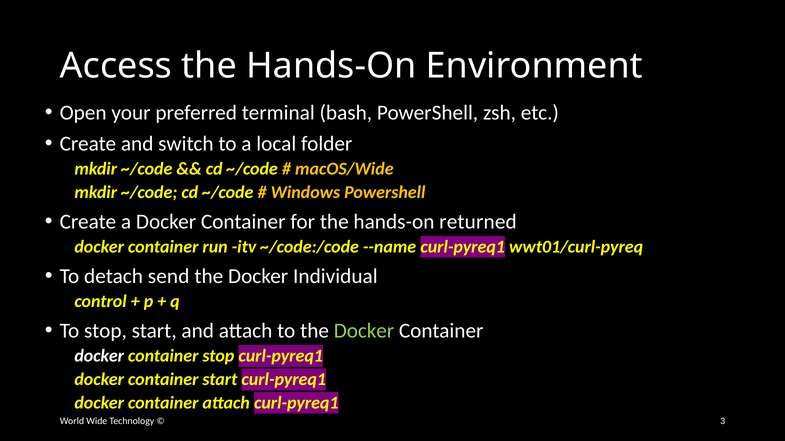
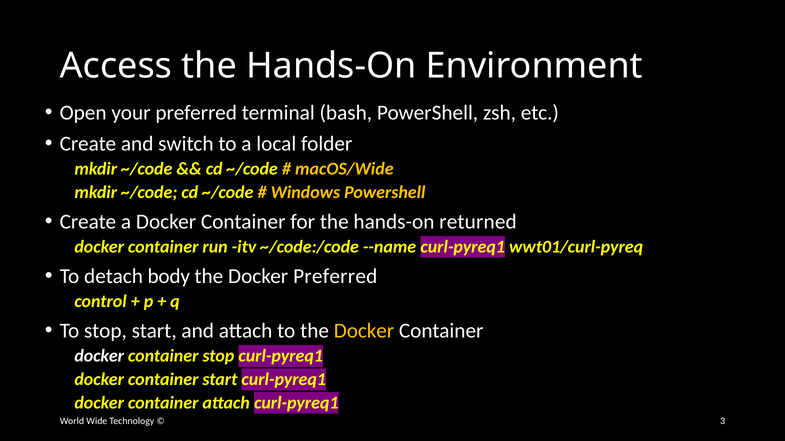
send: send -> body
Docker Individual: Individual -> Preferred
Docker at (364, 331) colour: light green -> yellow
